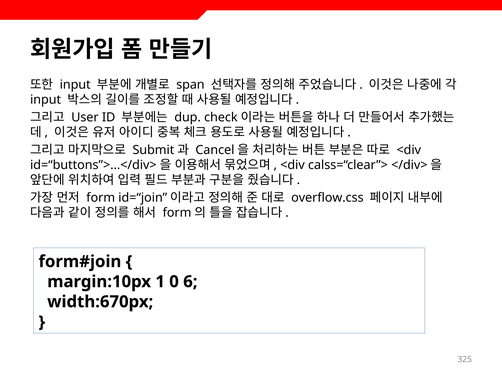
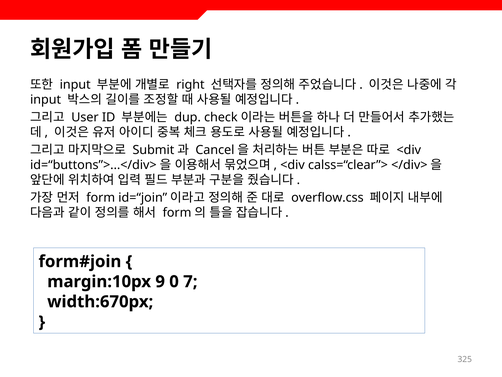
span: span -> right
1: 1 -> 9
6: 6 -> 7
